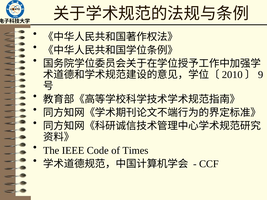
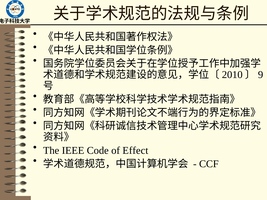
Times: Times -> Effect
